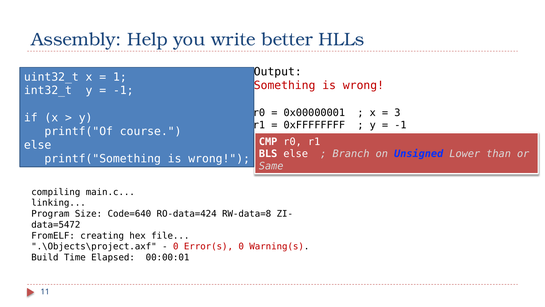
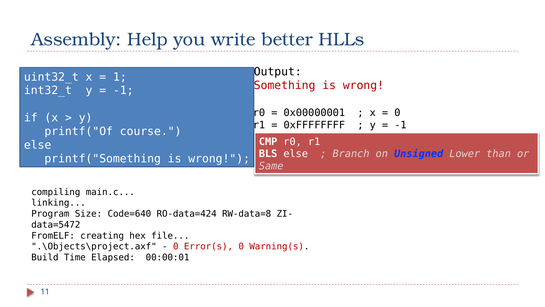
3 at (397, 113): 3 -> 0
